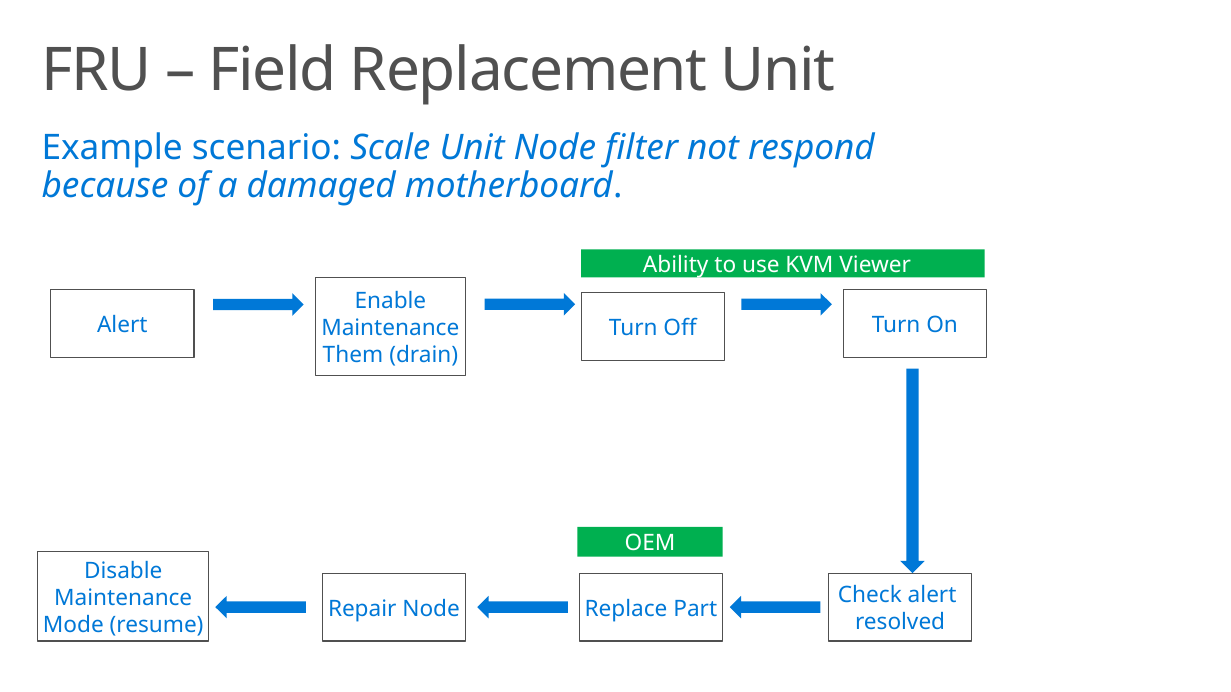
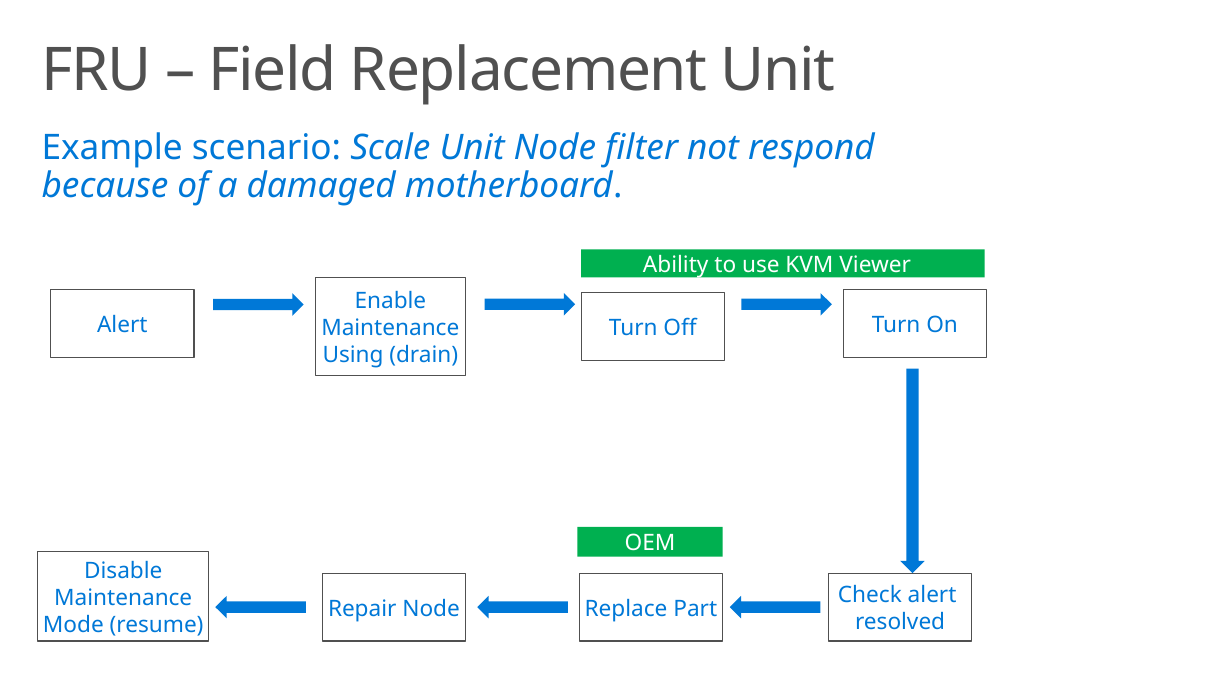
Them: Them -> Using
